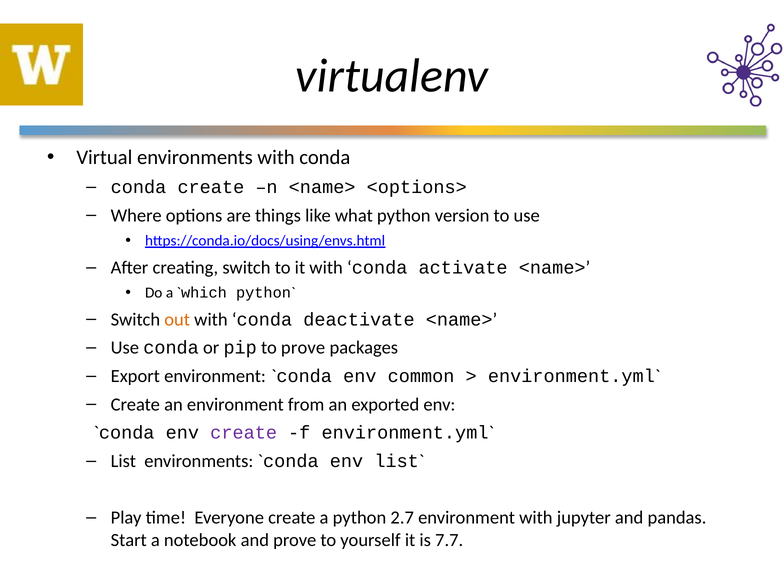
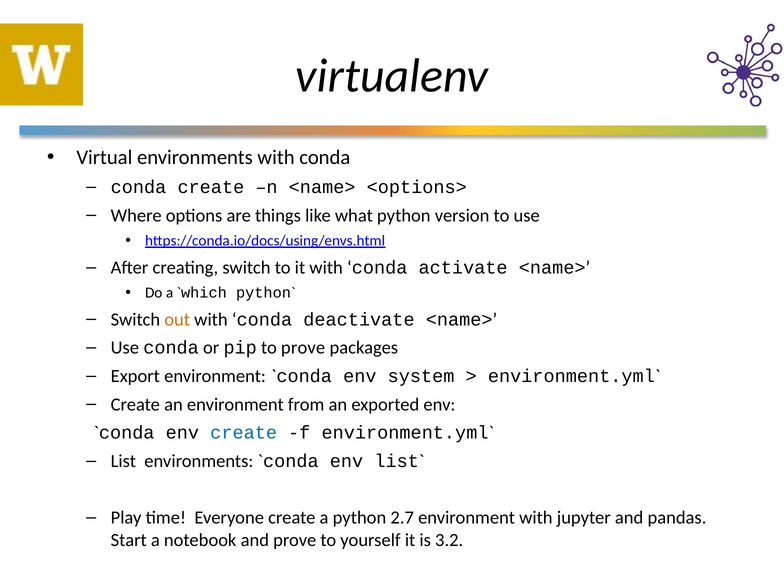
common: common -> system
create at (244, 433) colour: purple -> blue
7.7: 7.7 -> 3.2
